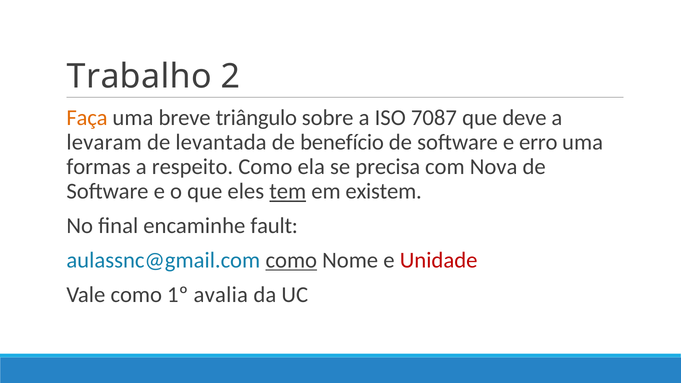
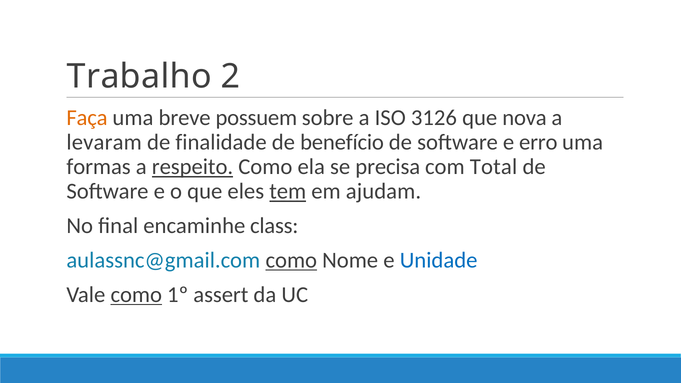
triângulo: triângulo -> possuem
7087: 7087 -> 3126
deve: deve -> nova
levantada: levantada -> finalidade
respeito underline: none -> present
Nova: Nova -> Total
existem: existem -> ajudam
fault: fault -> class
Unidade colour: red -> blue
como at (136, 295) underline: none -> present
avalia: avalia -> assert
